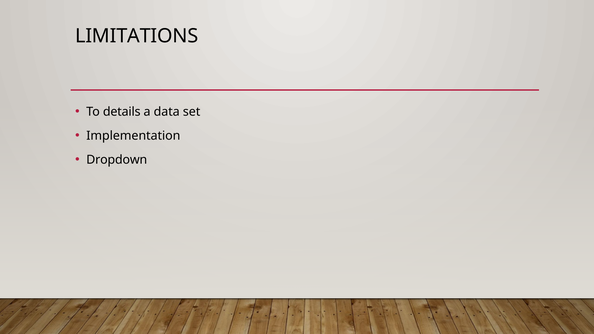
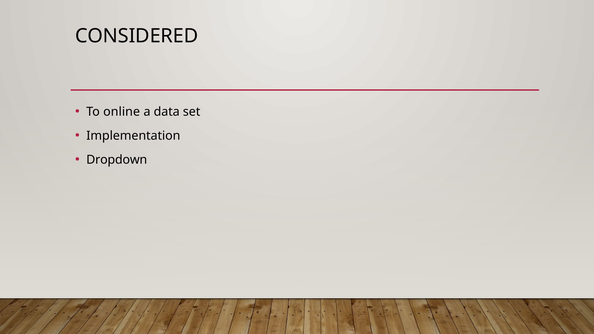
LIMITATIONS: LIMITATIONS -> CONSIDERED
details: details -> online
